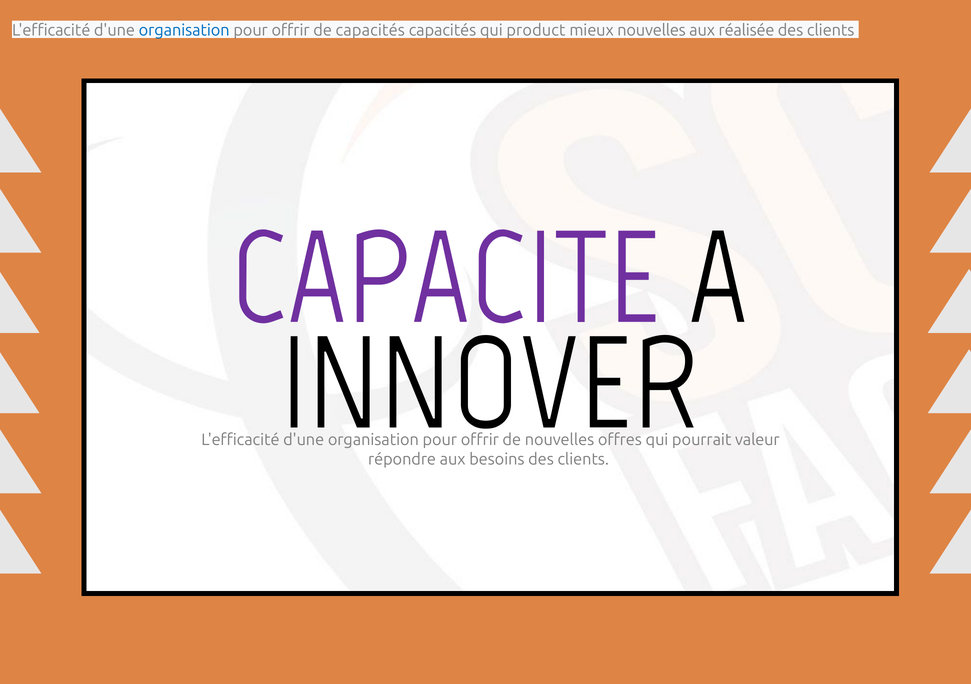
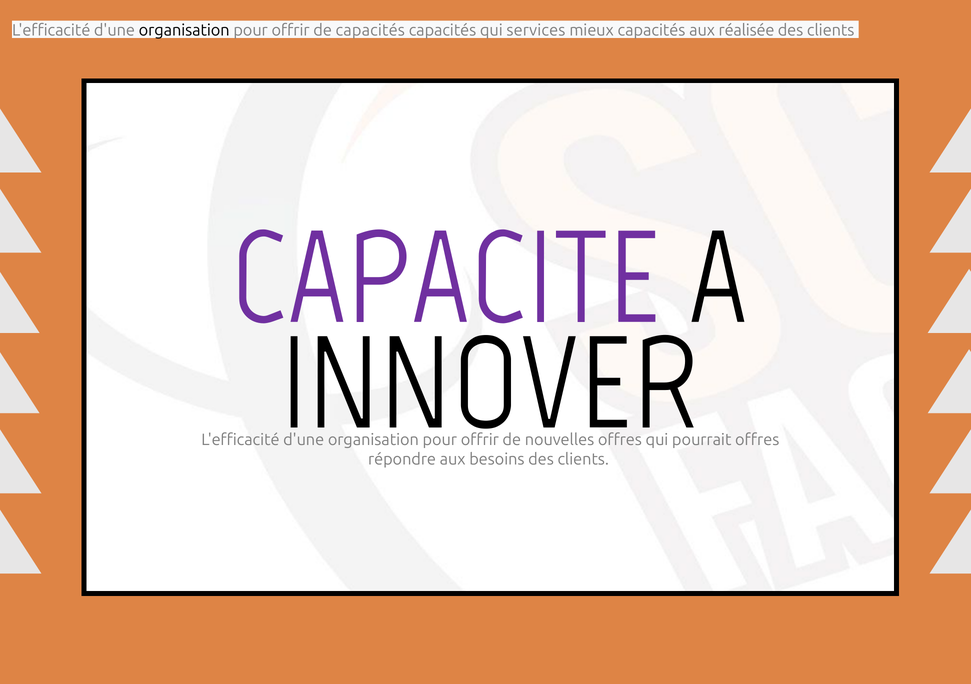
organisation at (184, 30) colour: blue -> black
product: product -> services
mieux nouvelles: nouvelles -> capacités
valeur at (757, 440): valeur -> offres
